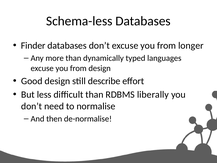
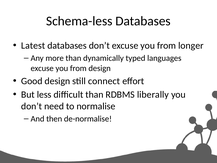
Finder: Finder -> Latest
describe: describe -> connect
